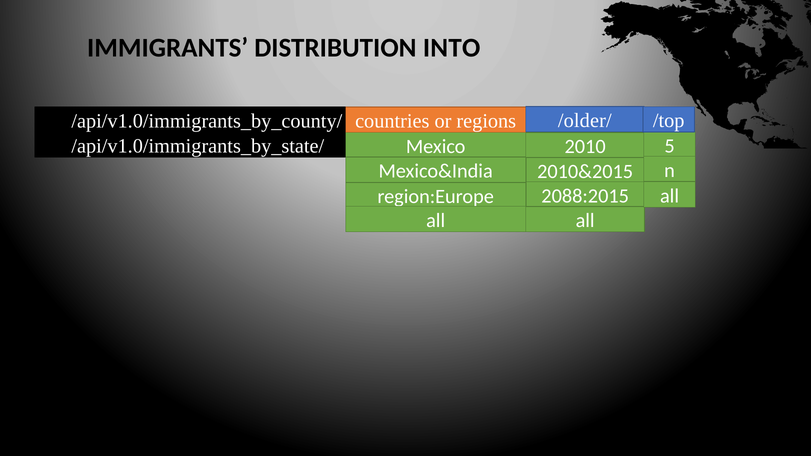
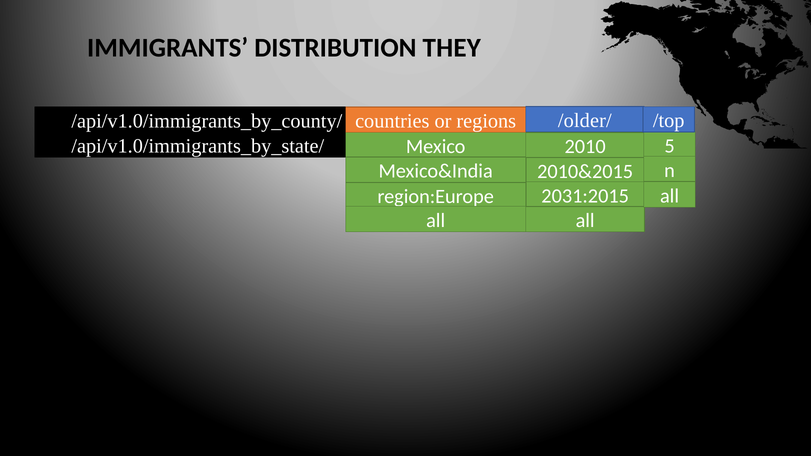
INTO: INTO -> THEY
2088:2015: 2088:2015 -> 2031:2015
